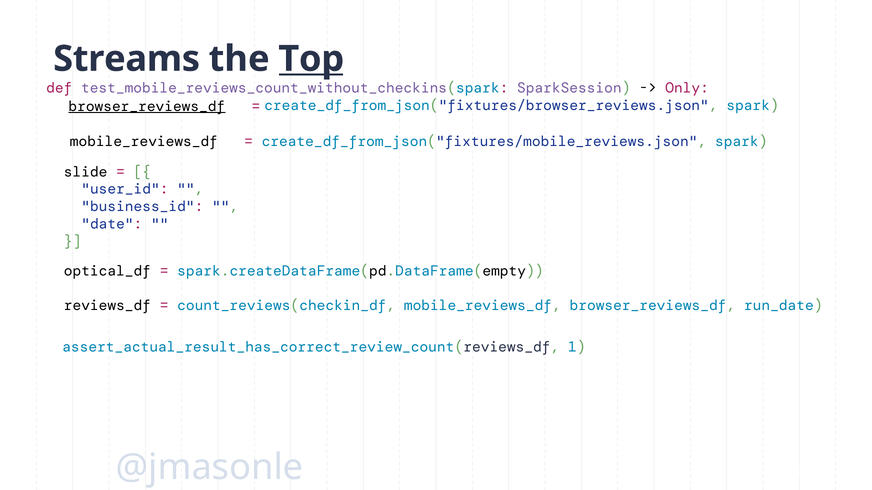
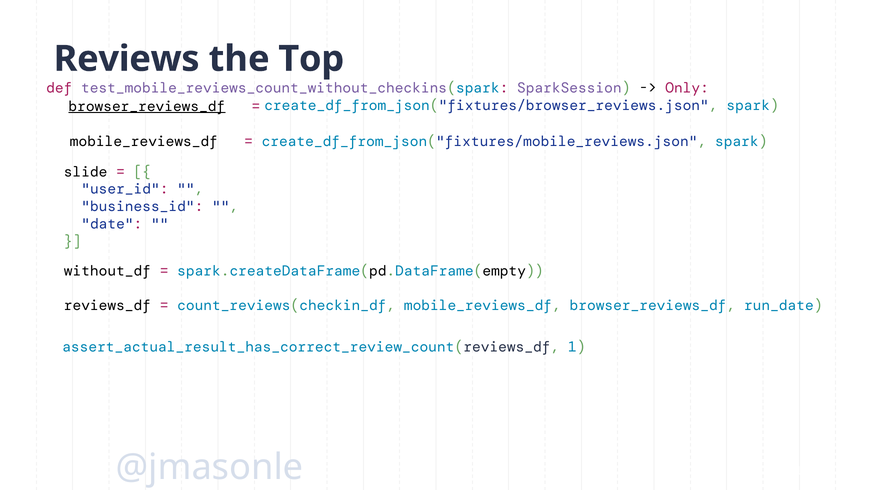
Streams: Streams -> Reviews
Top underline: present -> none
optical_df: optical_df -> without_df
